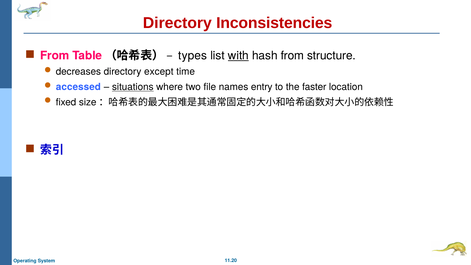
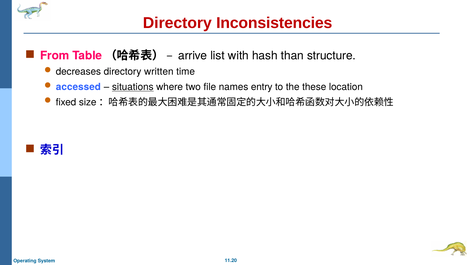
types: types -> arrive
with underline: present -> none
hash from: from -> than
except: except -> written
faster: faster -> these
